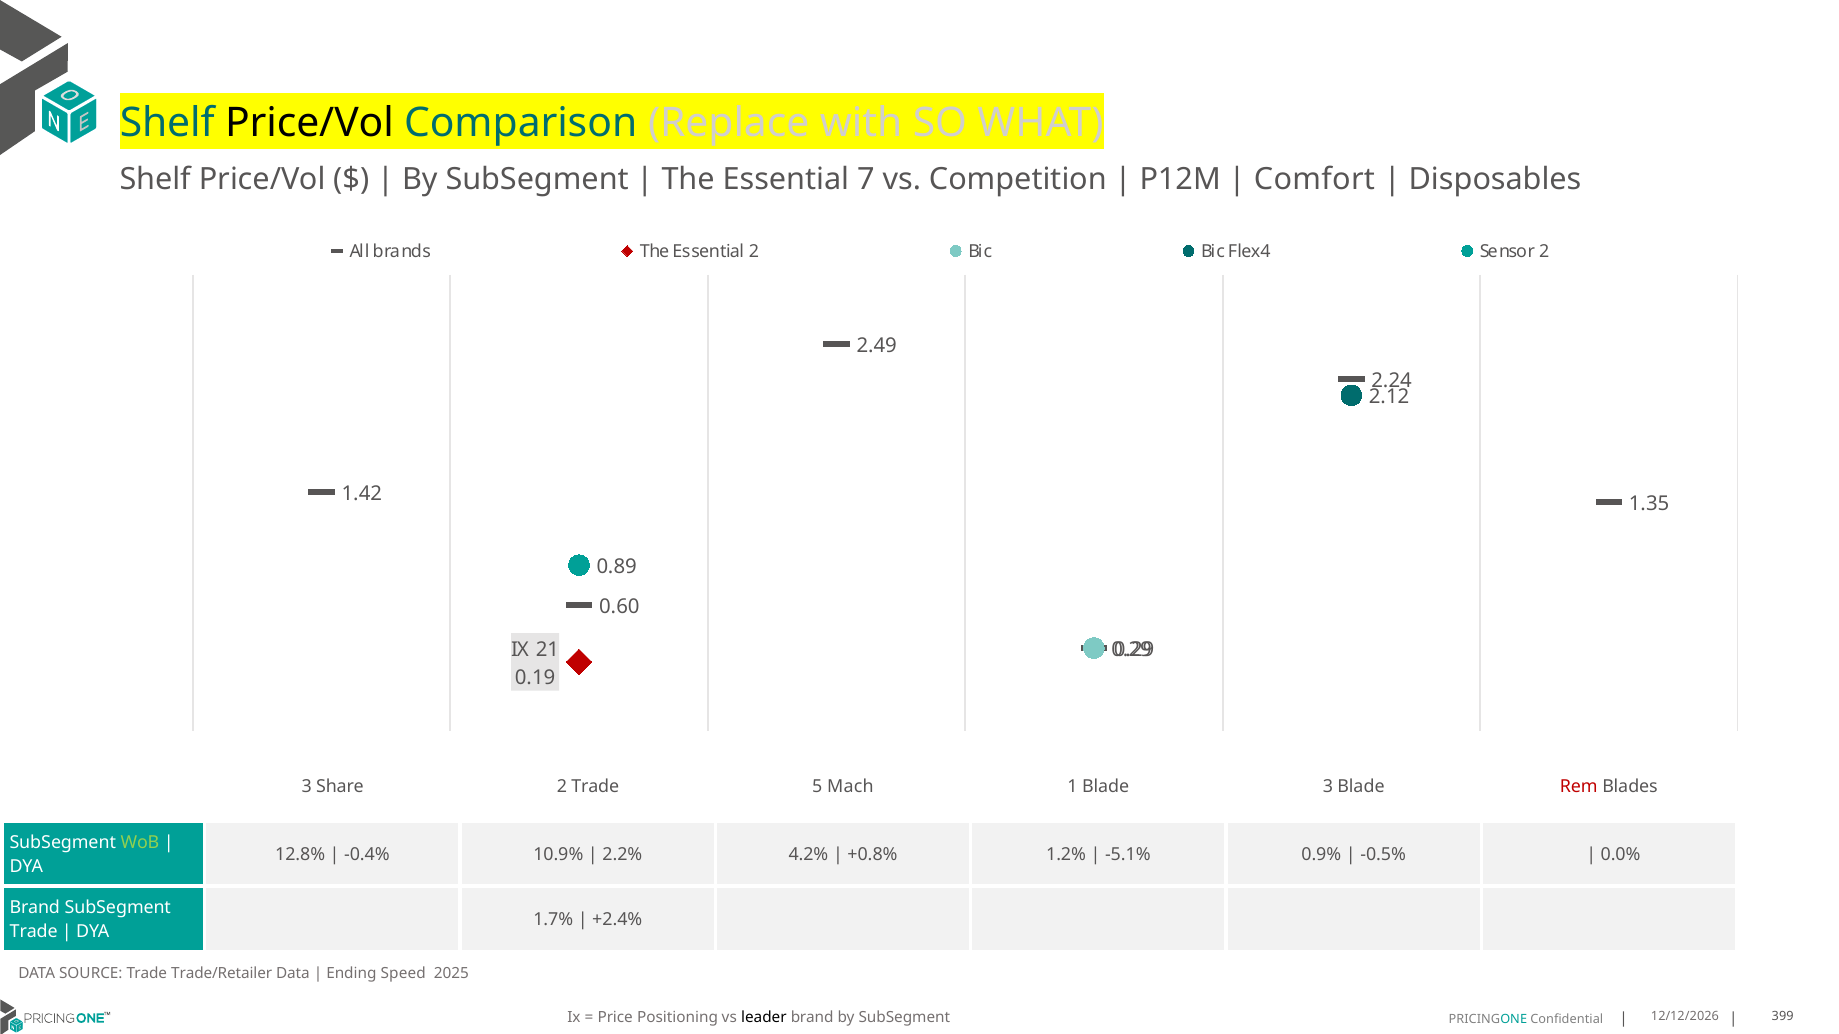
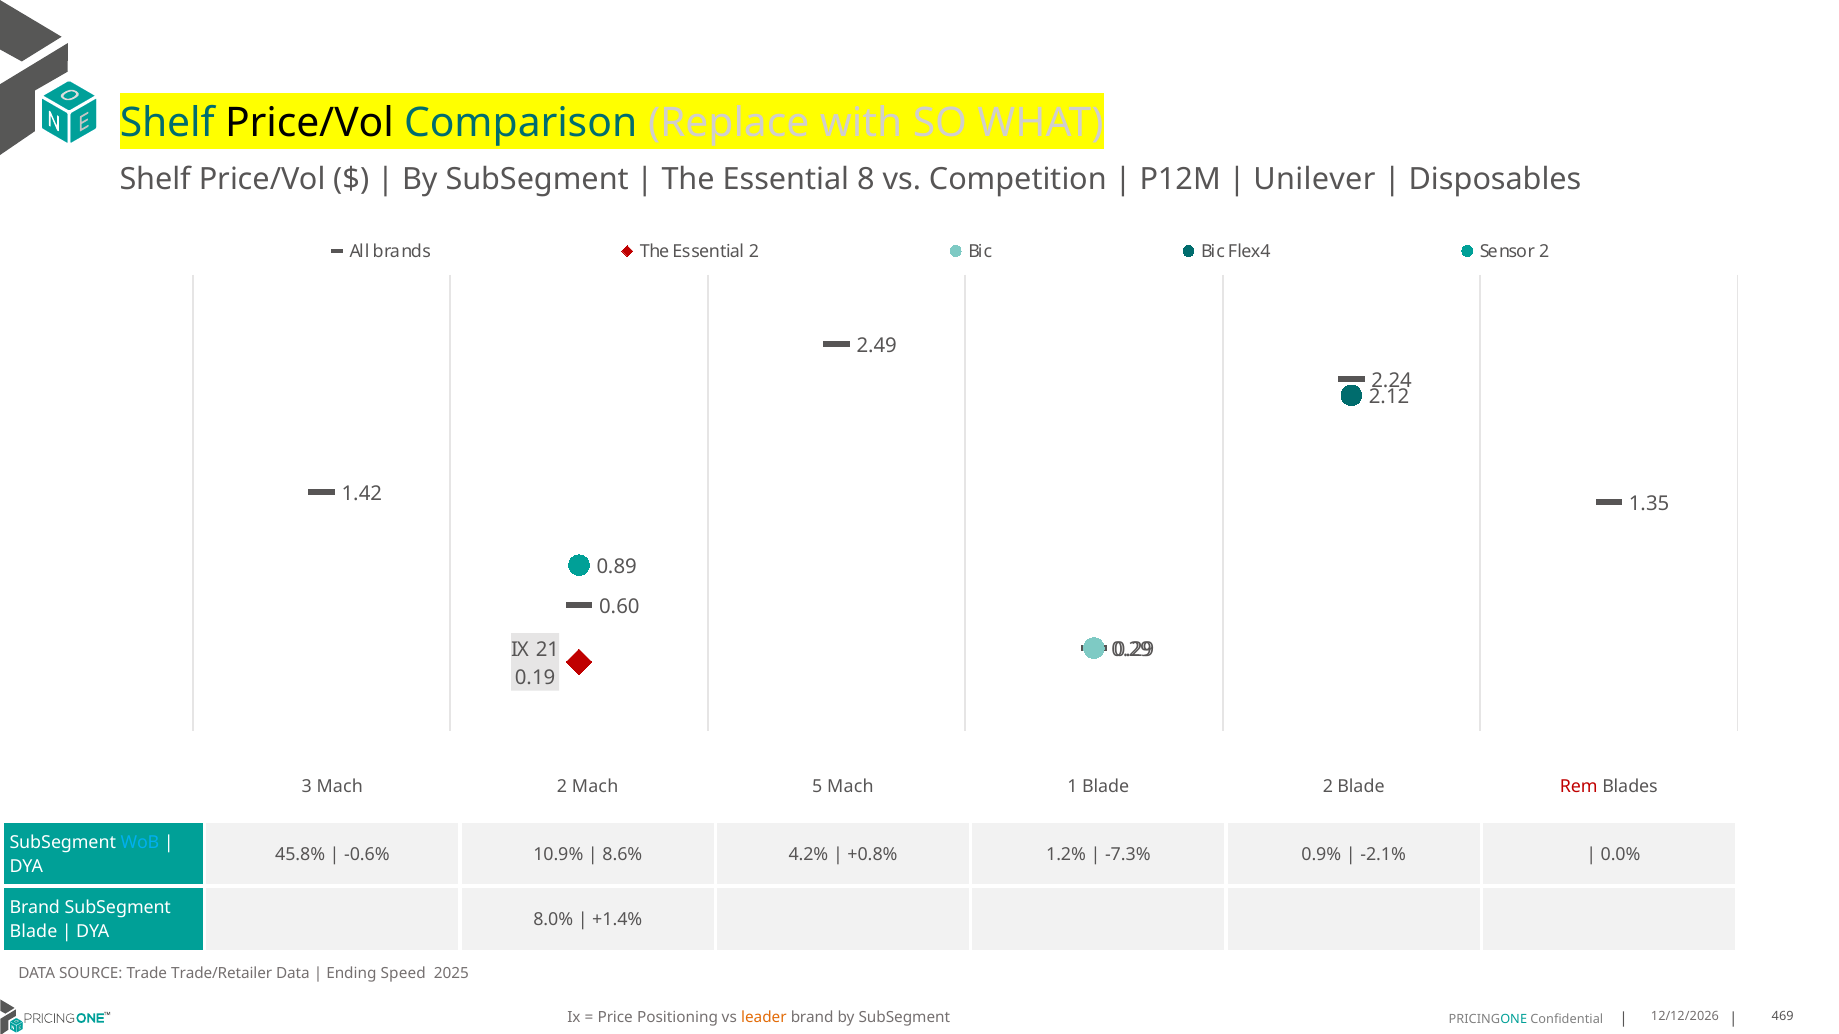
7: 7 -> 8
Comfort: Comfort -> Unilever
3 Share: Share -> Mach
2 Trade: Trade -> Mach
Blade 3: 3 -> 2
WoB colour: light green -> light blue
12.8%: 12.8% -> 45.8%
-0.4%: -0.4% -> -0.6%
2.2%: 2.2% -> 8.6%
-5.1%: -5.1% -> -7.3%
-0.5%: -0.5% -> -2.1%
1.7%: 1.7% -> 8.0%
+2.4%: +2.4% -> +1.4%
Trade at (34, 932): Trade -> Blade
leader colour: black -> orange
399: 399 -> 469
